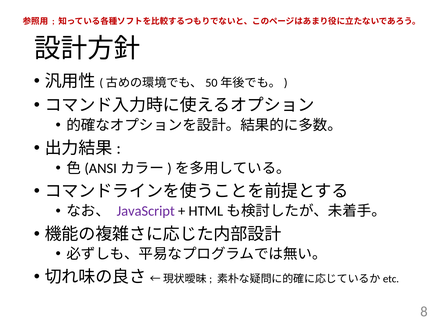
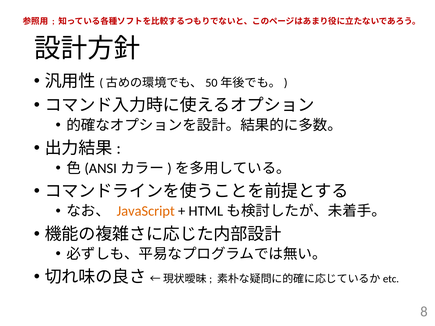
JavaScript colour: purple -> orange
